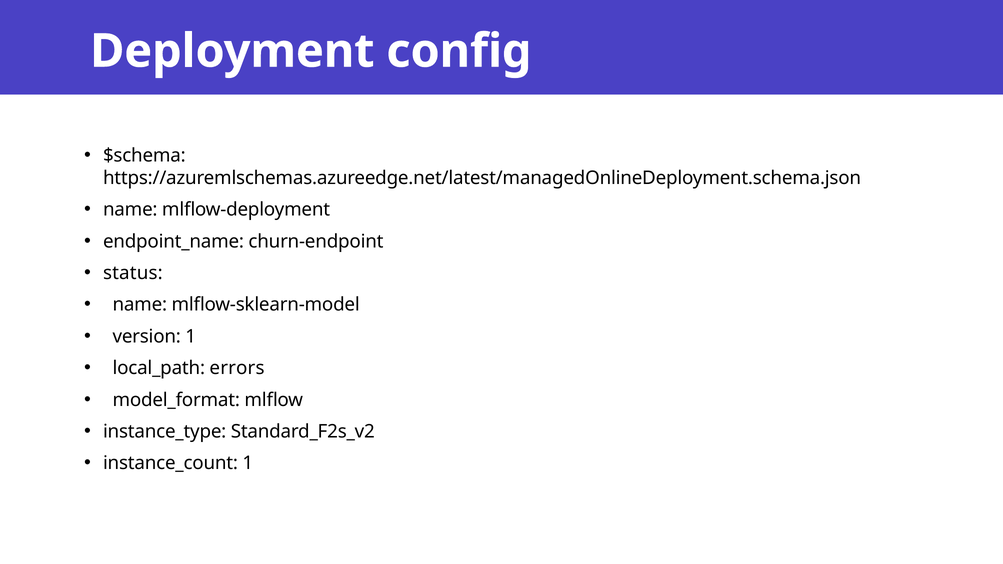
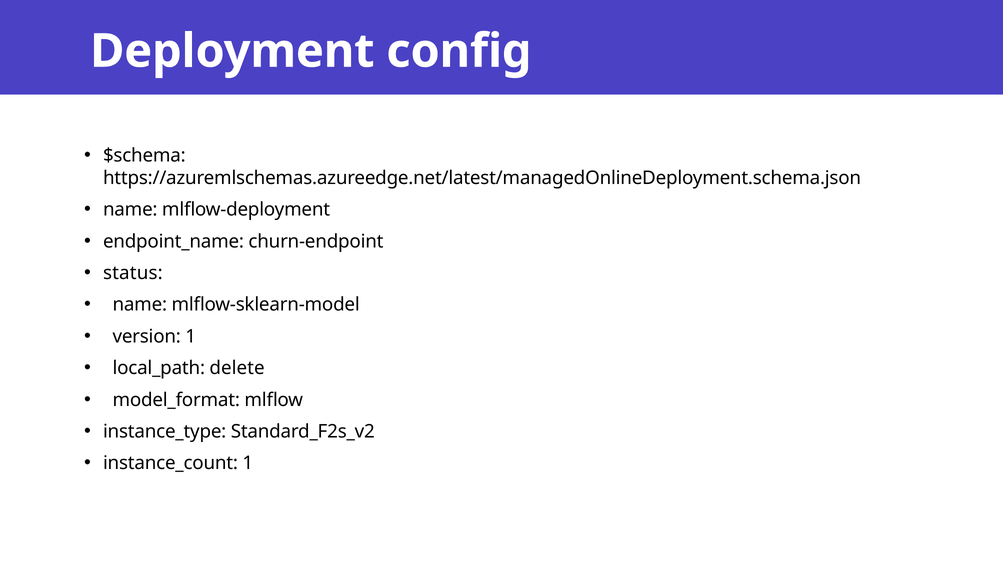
errors: errors -> delete
